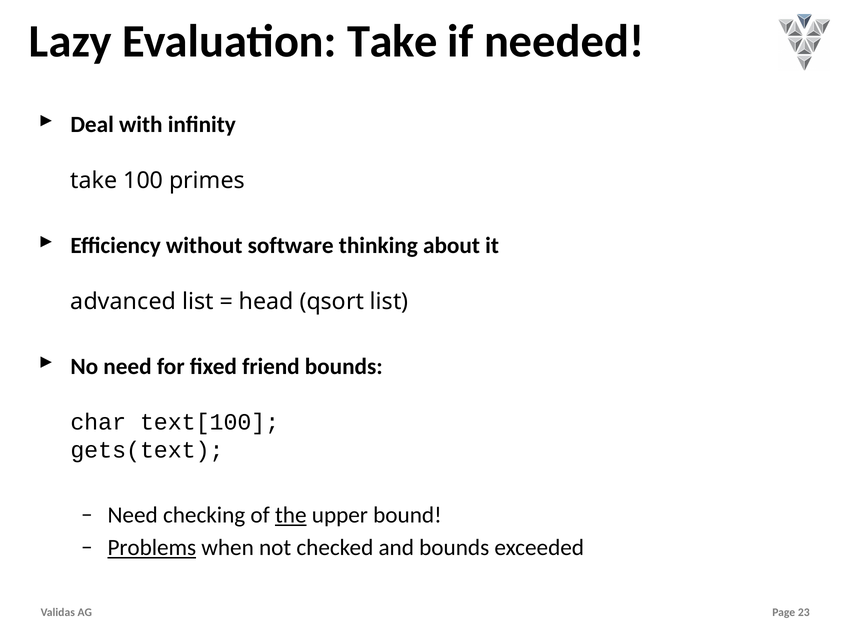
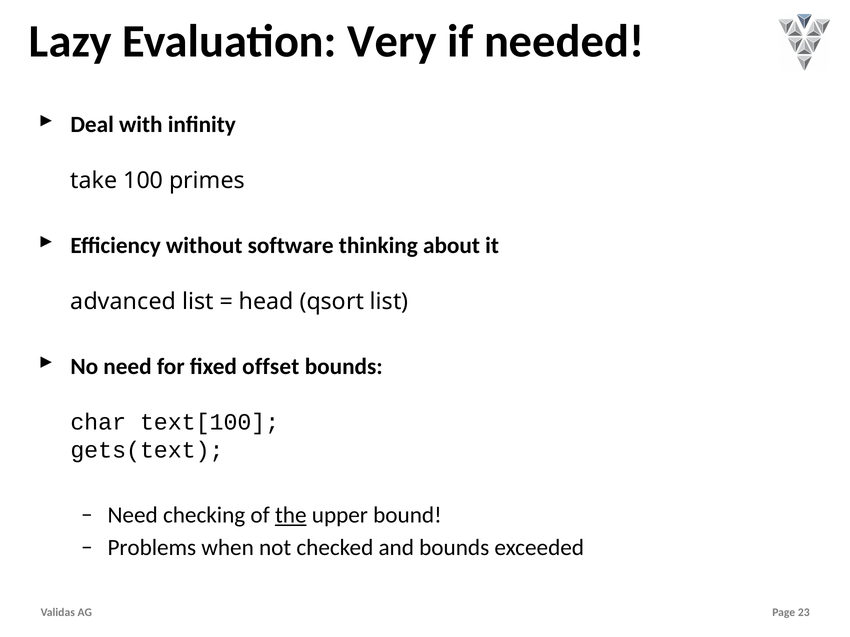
Evaluation Take: Take -> Very
friend: friend -> offset
Problems underline: present -> none
